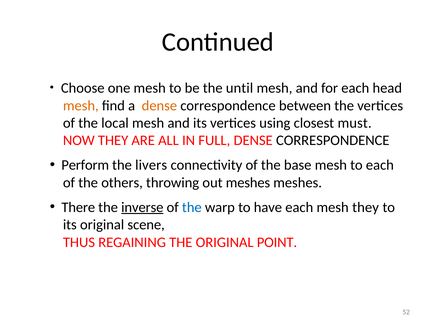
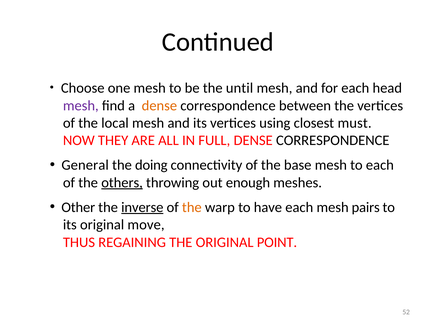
mesh at (81, 106) colour: orange -> purple
Perform: Perform -> General
livers: livers -> doing
others underline: none -> present
out meshes: meshes -> enough
There: There -> Other
the at (192, 207) colour: blue -> orange
mesh they: they -> pairs
scene: scene -> move
